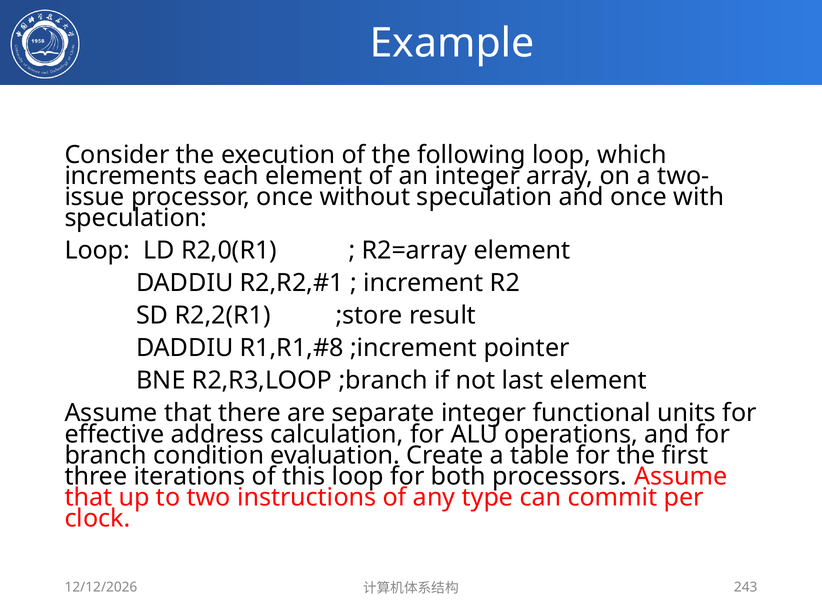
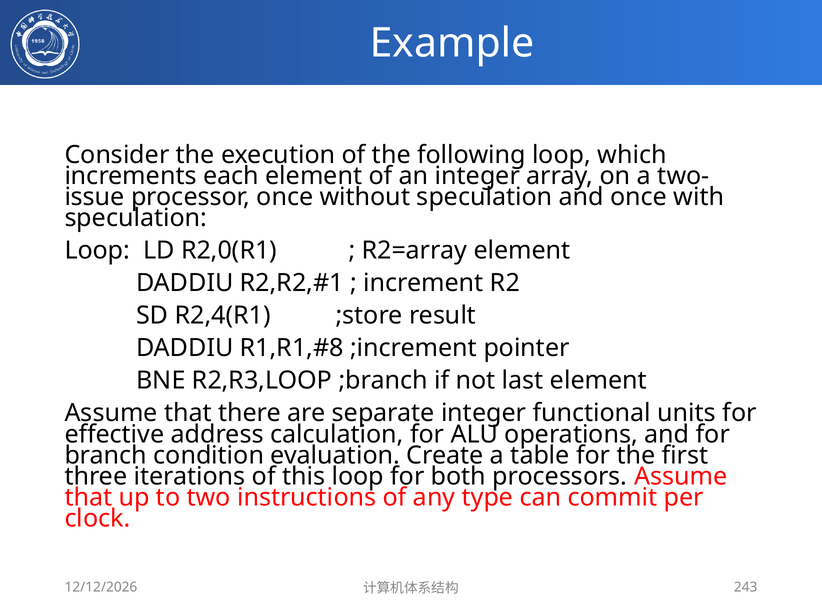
R2,2(R1: R2,2(R1 -> R2,4(R1
